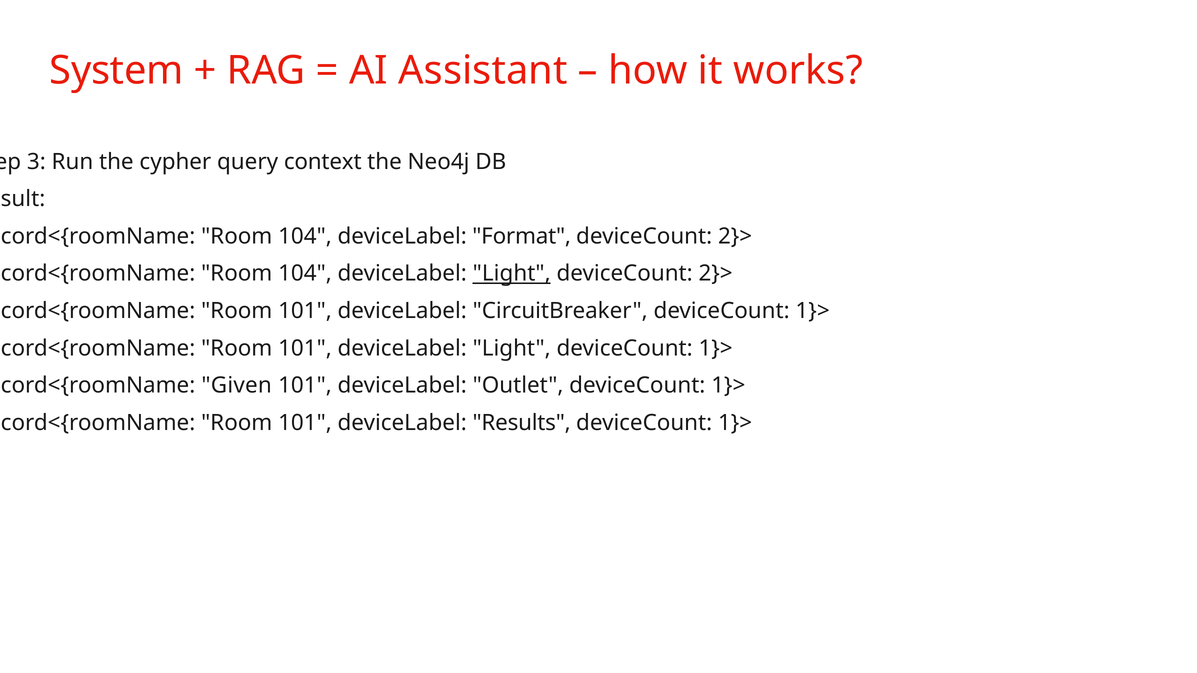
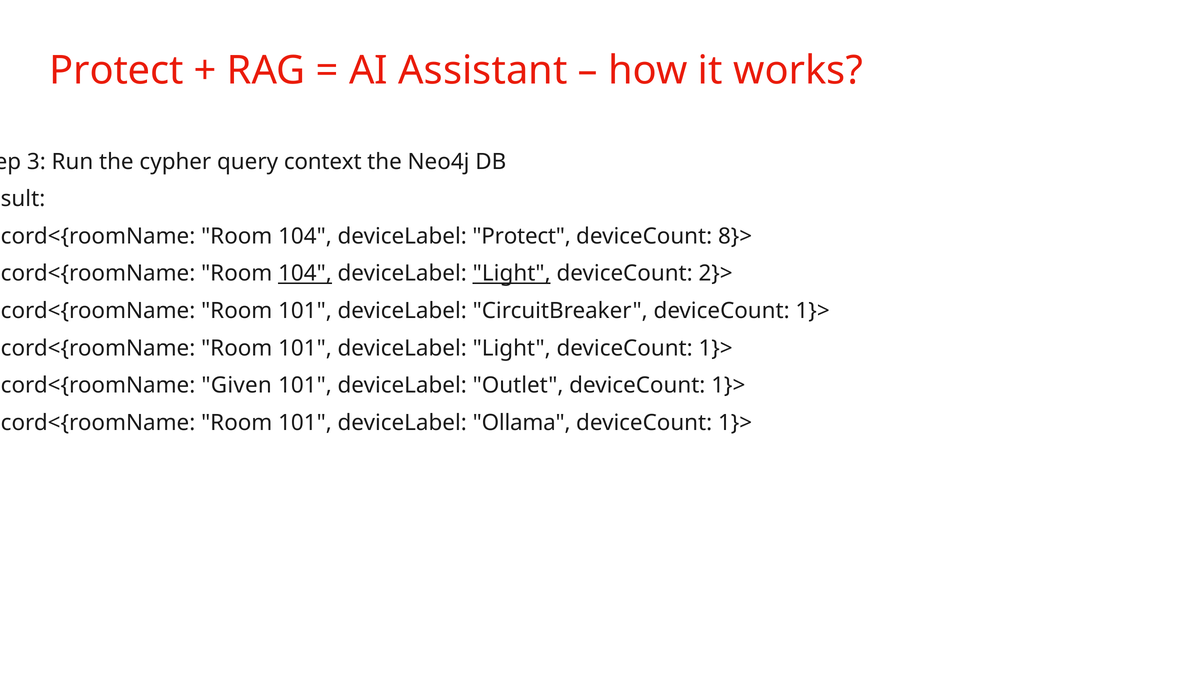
System at (117, 71): System -> Protect
deviceLabel Format: Format -> Protect
2}> at (735, 236): 2}> -> 8}>
104 at (305, 274) underline: none -> present
Results: Results -> Ollama
